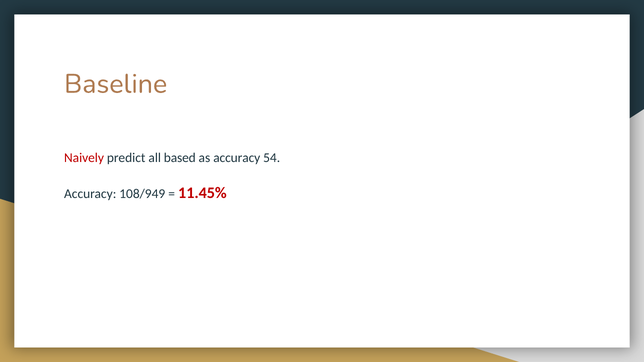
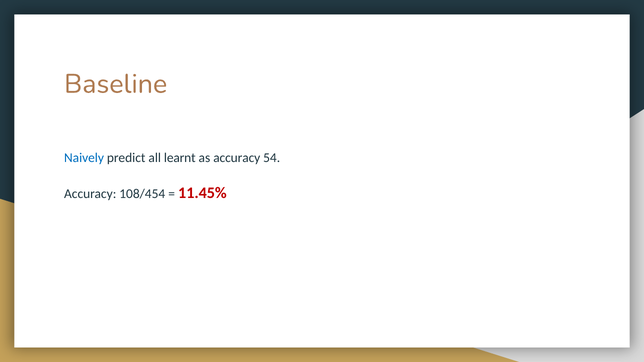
Naively colour: red -> blue
based: based -> learnt
108/949: 108/949 -> 108/454
